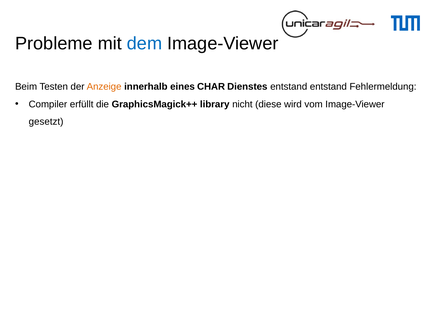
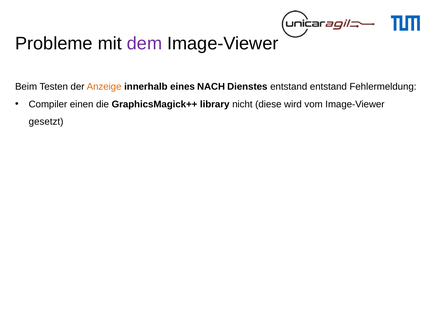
dem colour: blue -> purple
CHAR: CHAR -> NACH
erfüllt: erfüllt -> einen
